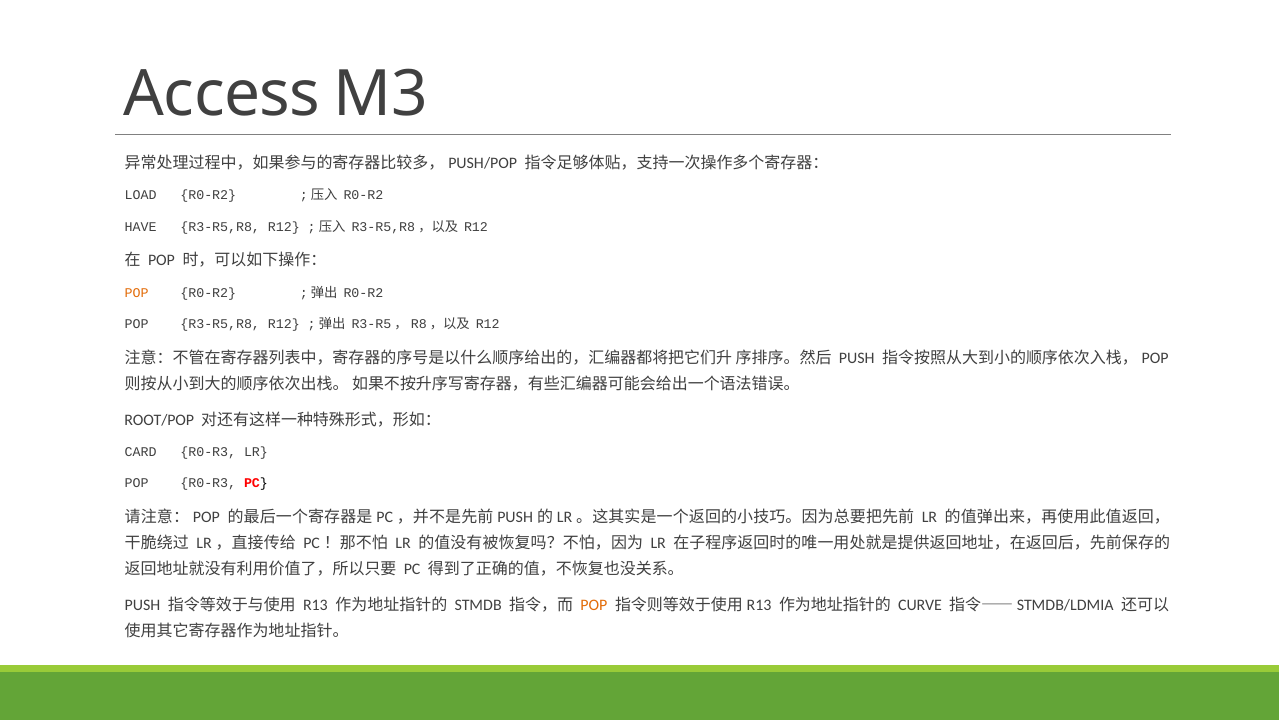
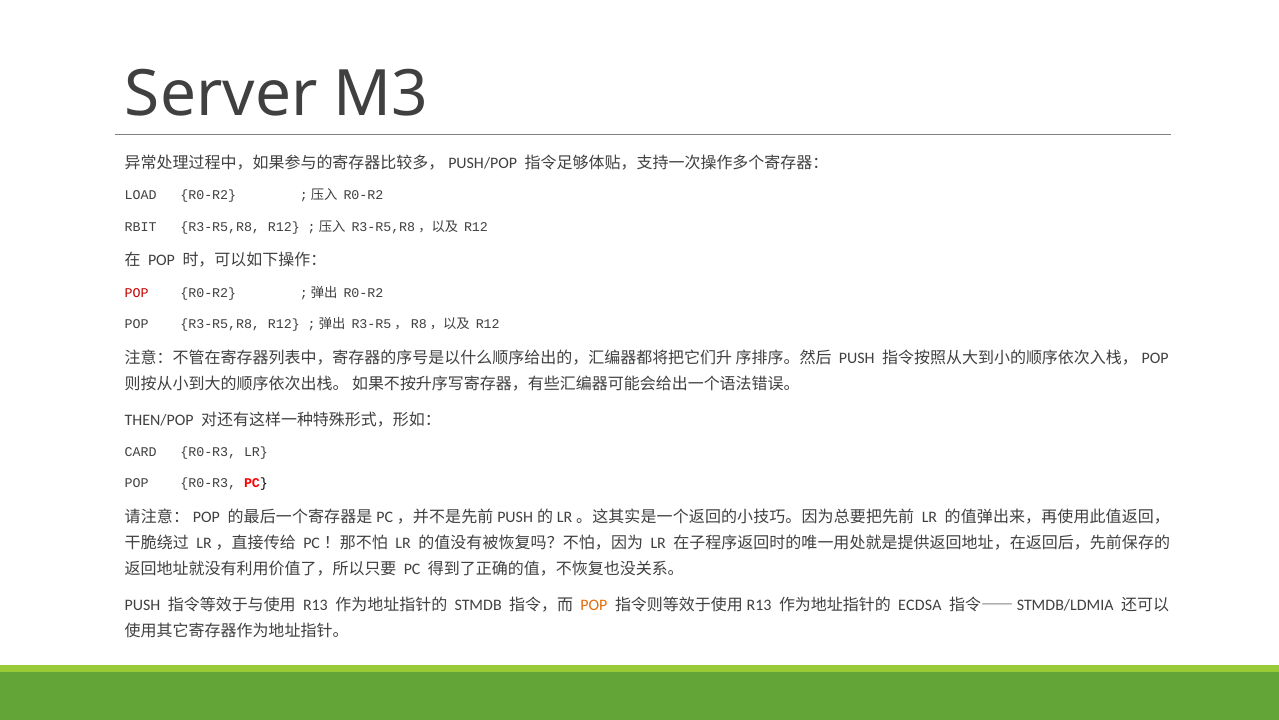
Access: Access -> Server
HAVE: HAVE -> RBIT
POP at (137, 293) colour: orange -> red
ROOT/POP: ROOT/POP -> THEN/POP
CURVE: CURVE -> ECDSA
